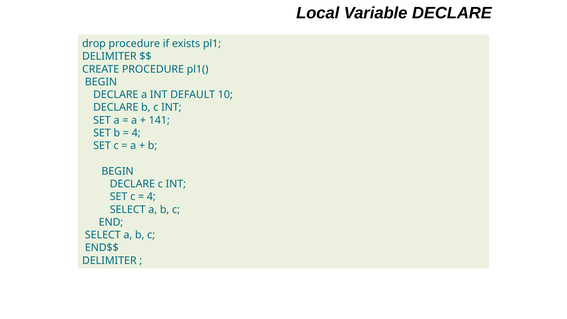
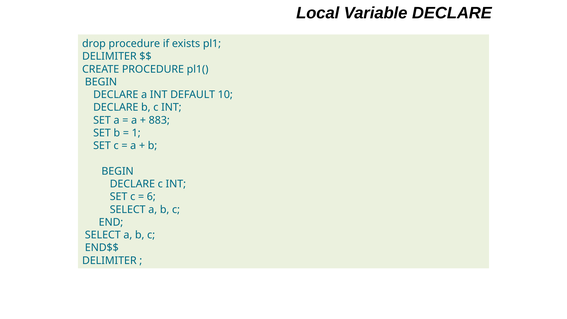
141: 141 -> 883
4 at (136, 133): 4 -> 1
4 at (151, 197): 4 -> 6
